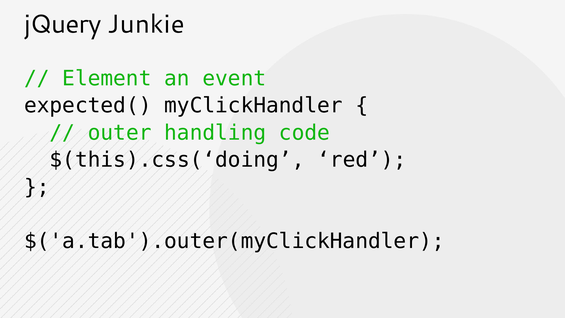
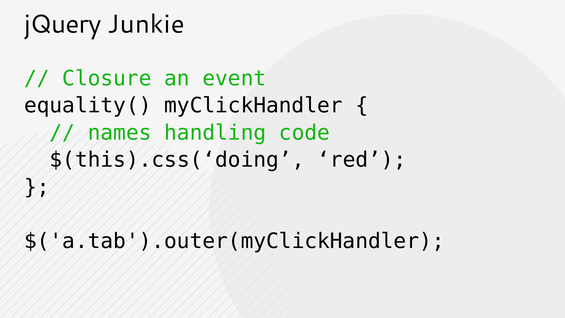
Element: Element -> Closure
expected(: expected( -> equality(
outer: outer -> names
